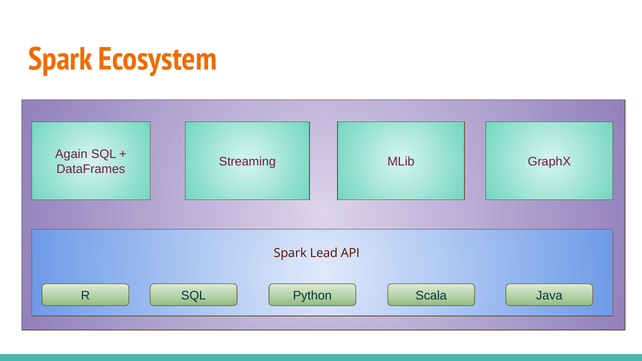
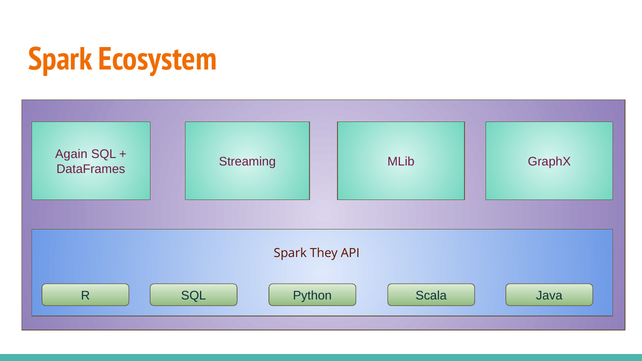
Lead: Lead -> They
